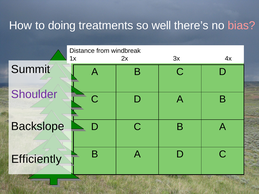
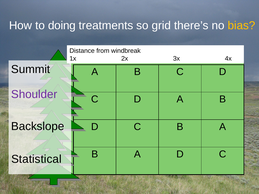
well: well -> grid
bias colour: pink -> yellow
Efficiently: Efficiently -> Statistical
